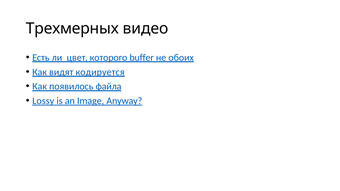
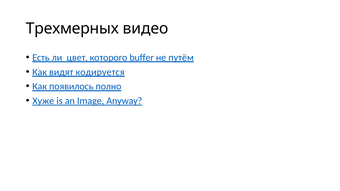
обоих: обоих -> путём
файла: файла -> полно
Lossy: Lossy -> Хуже
